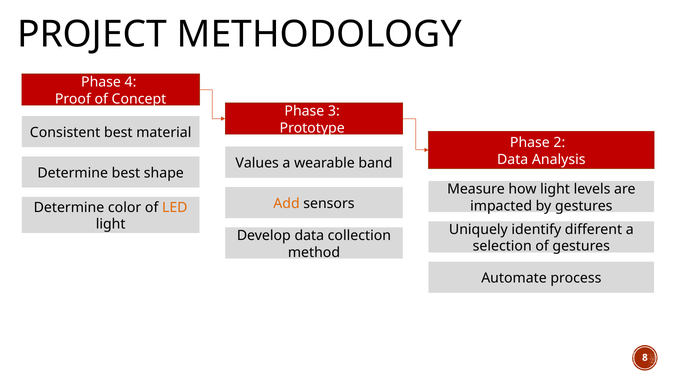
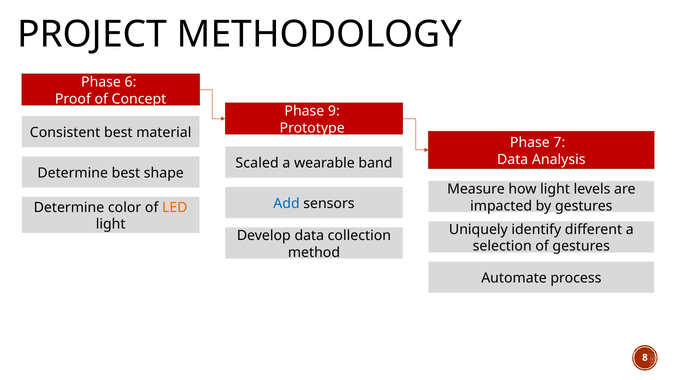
4: 4 -> 6
3: 3 -> 9
2: 2 -> 7
Values: Values -> Scaled
Add colour: orange -> blue
